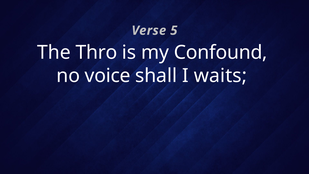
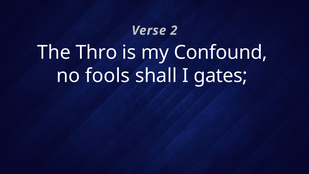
5: 5 -> 2
voice: voice -> fools
waits: waits -> gates
